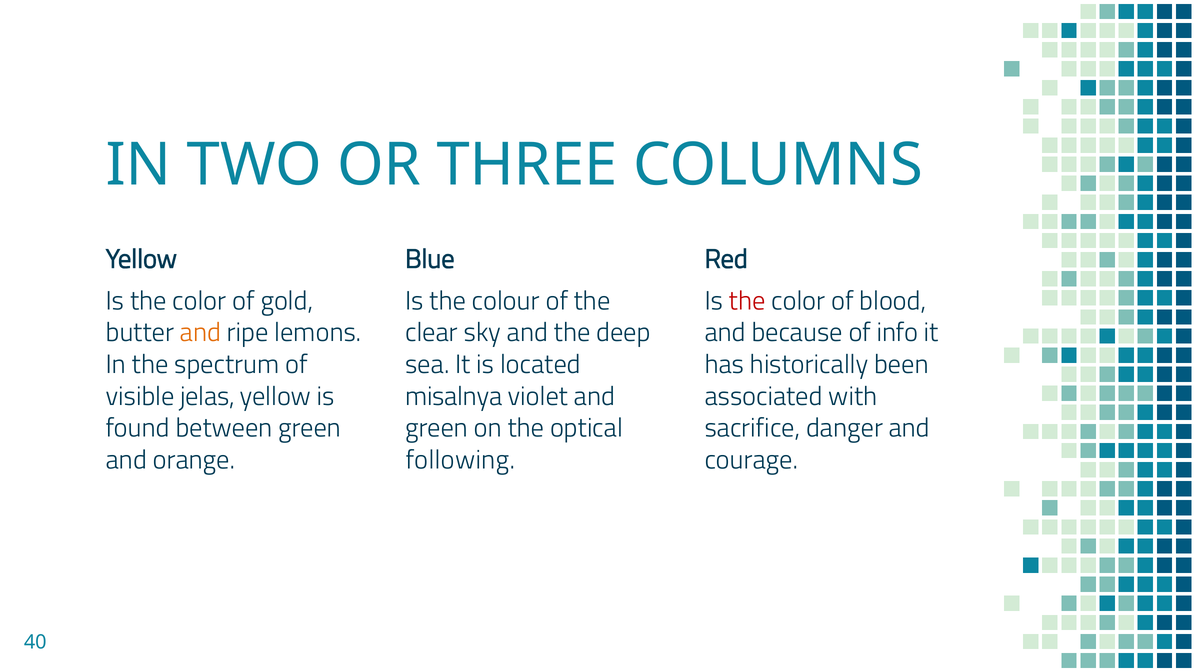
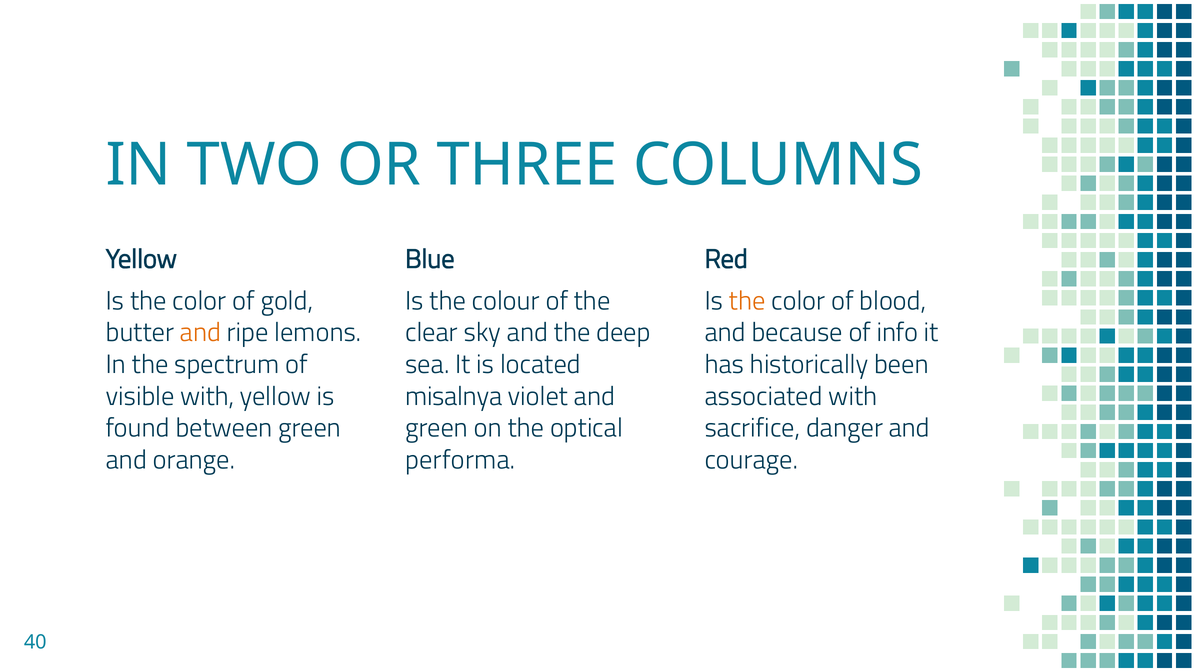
the at (747, 301) colour: red -> orange
visible jelas: jelas -> with
following: following -> performa
